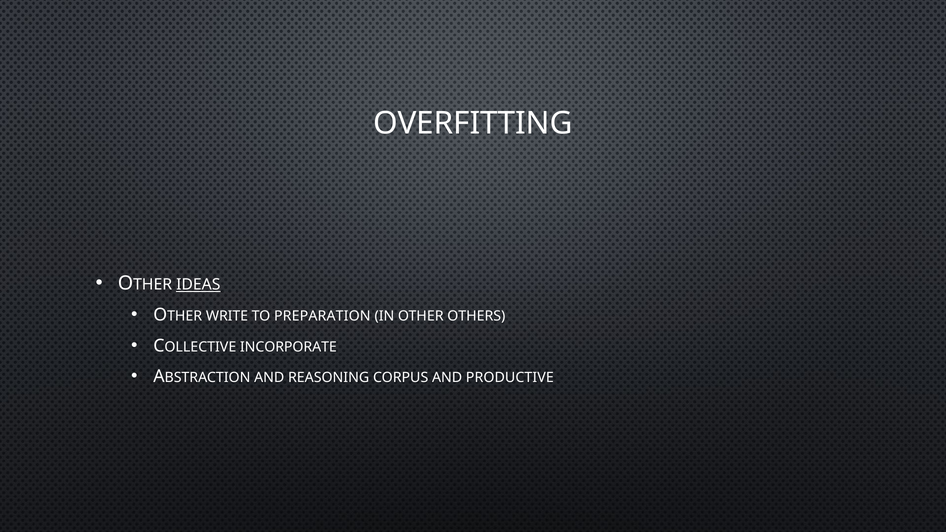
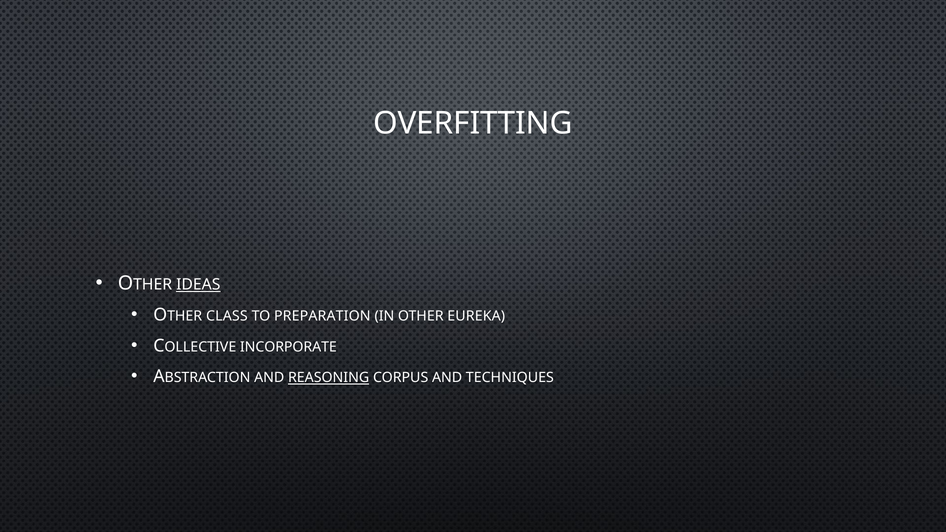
WRITE: WRITE -> CLASS
OTHERS: OTHERS -> EUREKA
REASONING underline: none -> present
PRODUCTIVE: PRODUCTIVE -> TECHNIQUES
